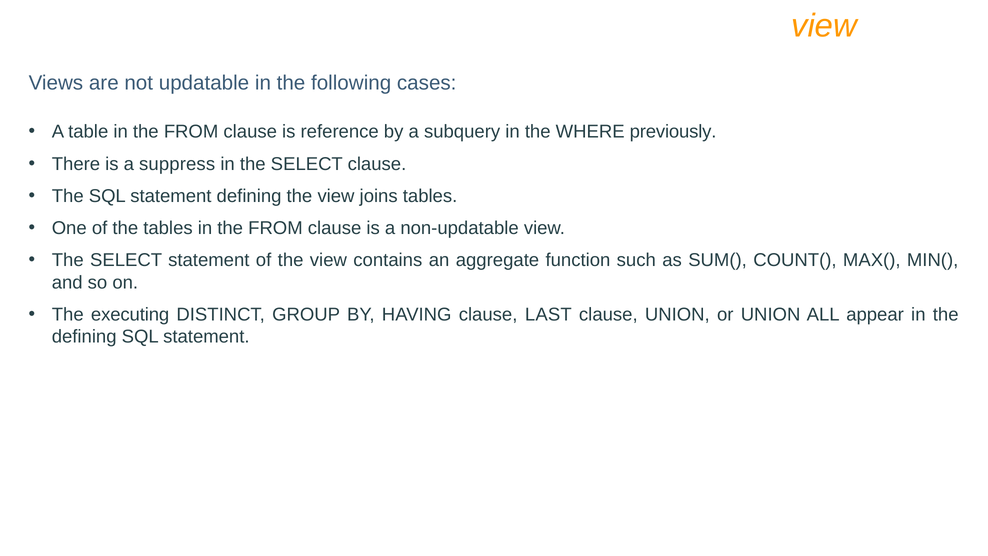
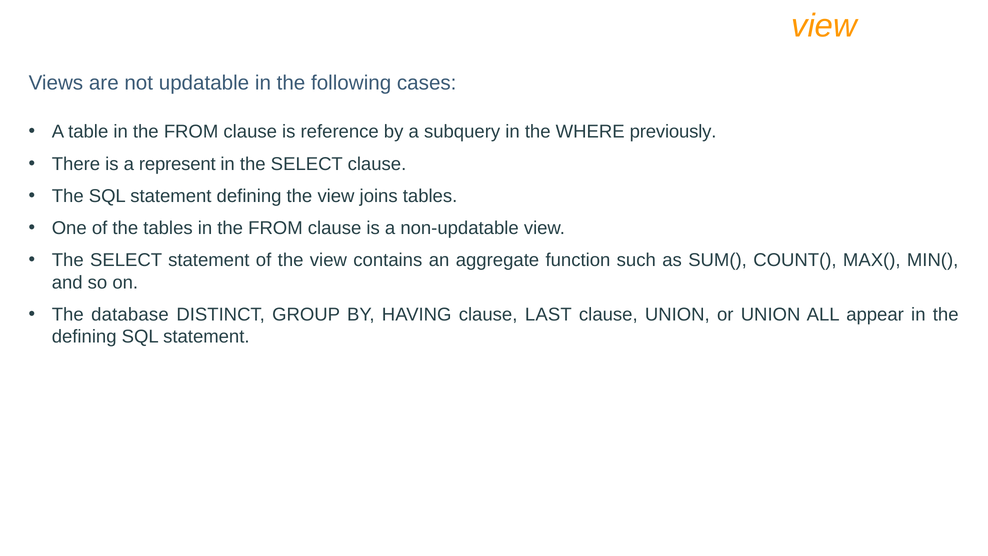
suppress: suppress -> represent
executing: executing -> database
